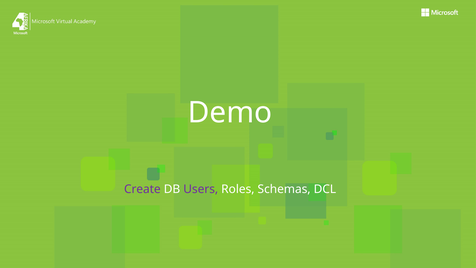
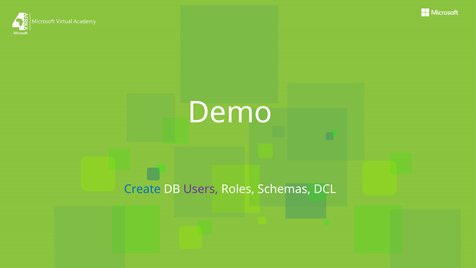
Create colour: purple -> blue
